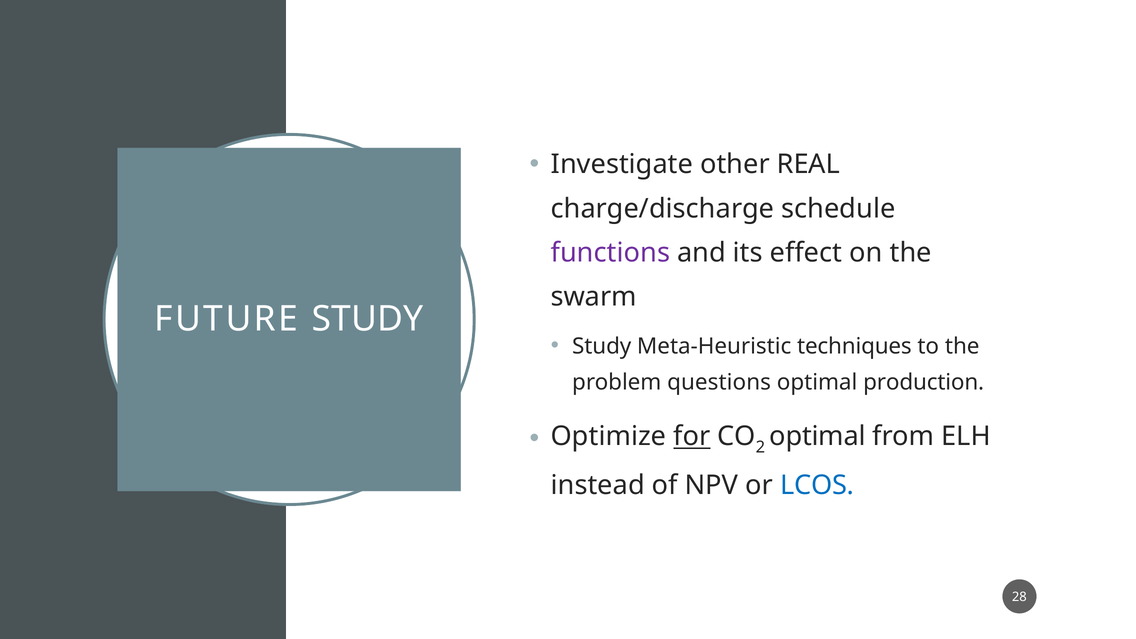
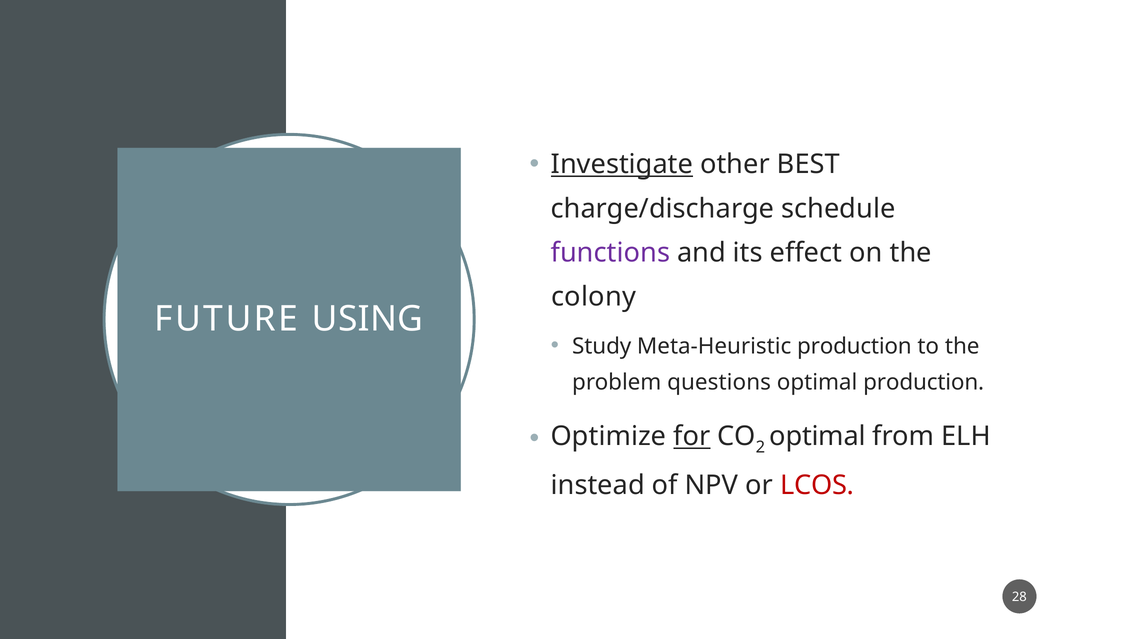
Investigate underline: none -> present
REAL: REAL -> BEST
swarm: swarm -> colony
FUTURE STUDY: STUDY -> USING
Meta-Heuristic techniques: techniques -> production
LCOS colour: blue -> red
